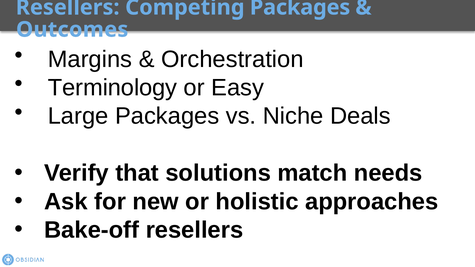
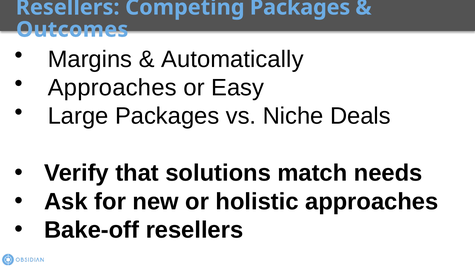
Orchestration: Orchestration -> Automatically
Terminology at (113, 88): Terminology -> Approaches
